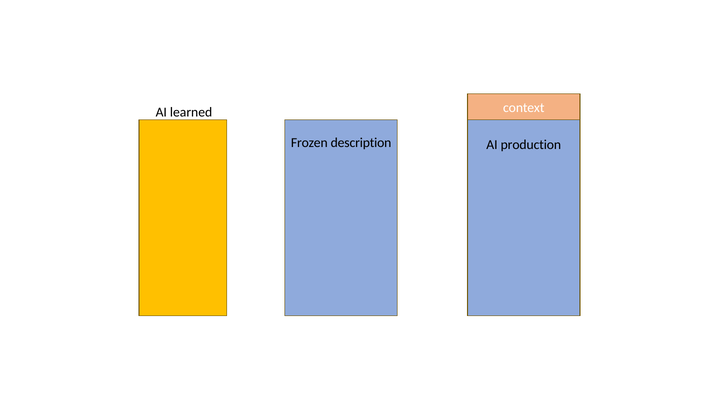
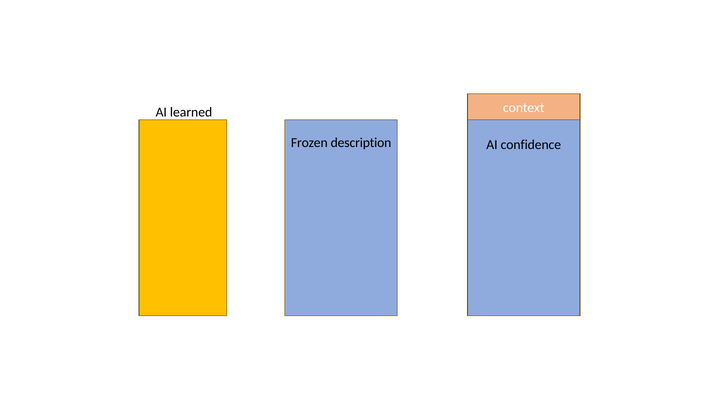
production: production -> confidence
